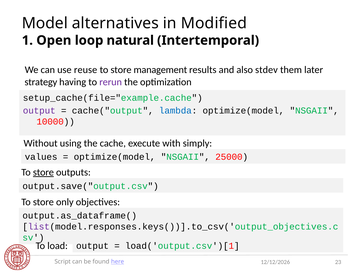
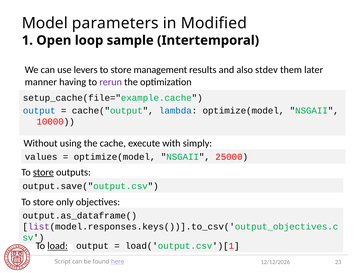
alternatives: alternatives -> parameters
natural: natural -> sample
reuse: reuse -> levers
strategy: strategy -> manner
output at (39, 110) colour: purple -> blue
load underline: none -> present
